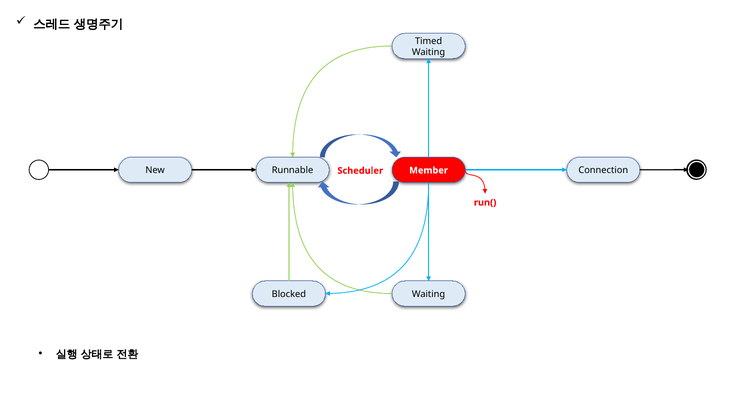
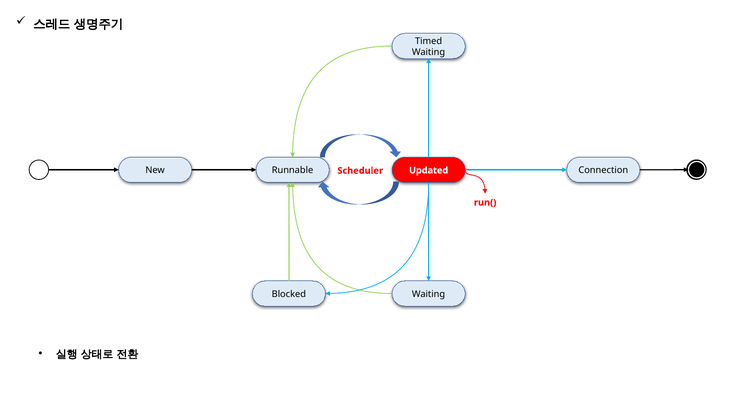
Member: Member -> Updated
